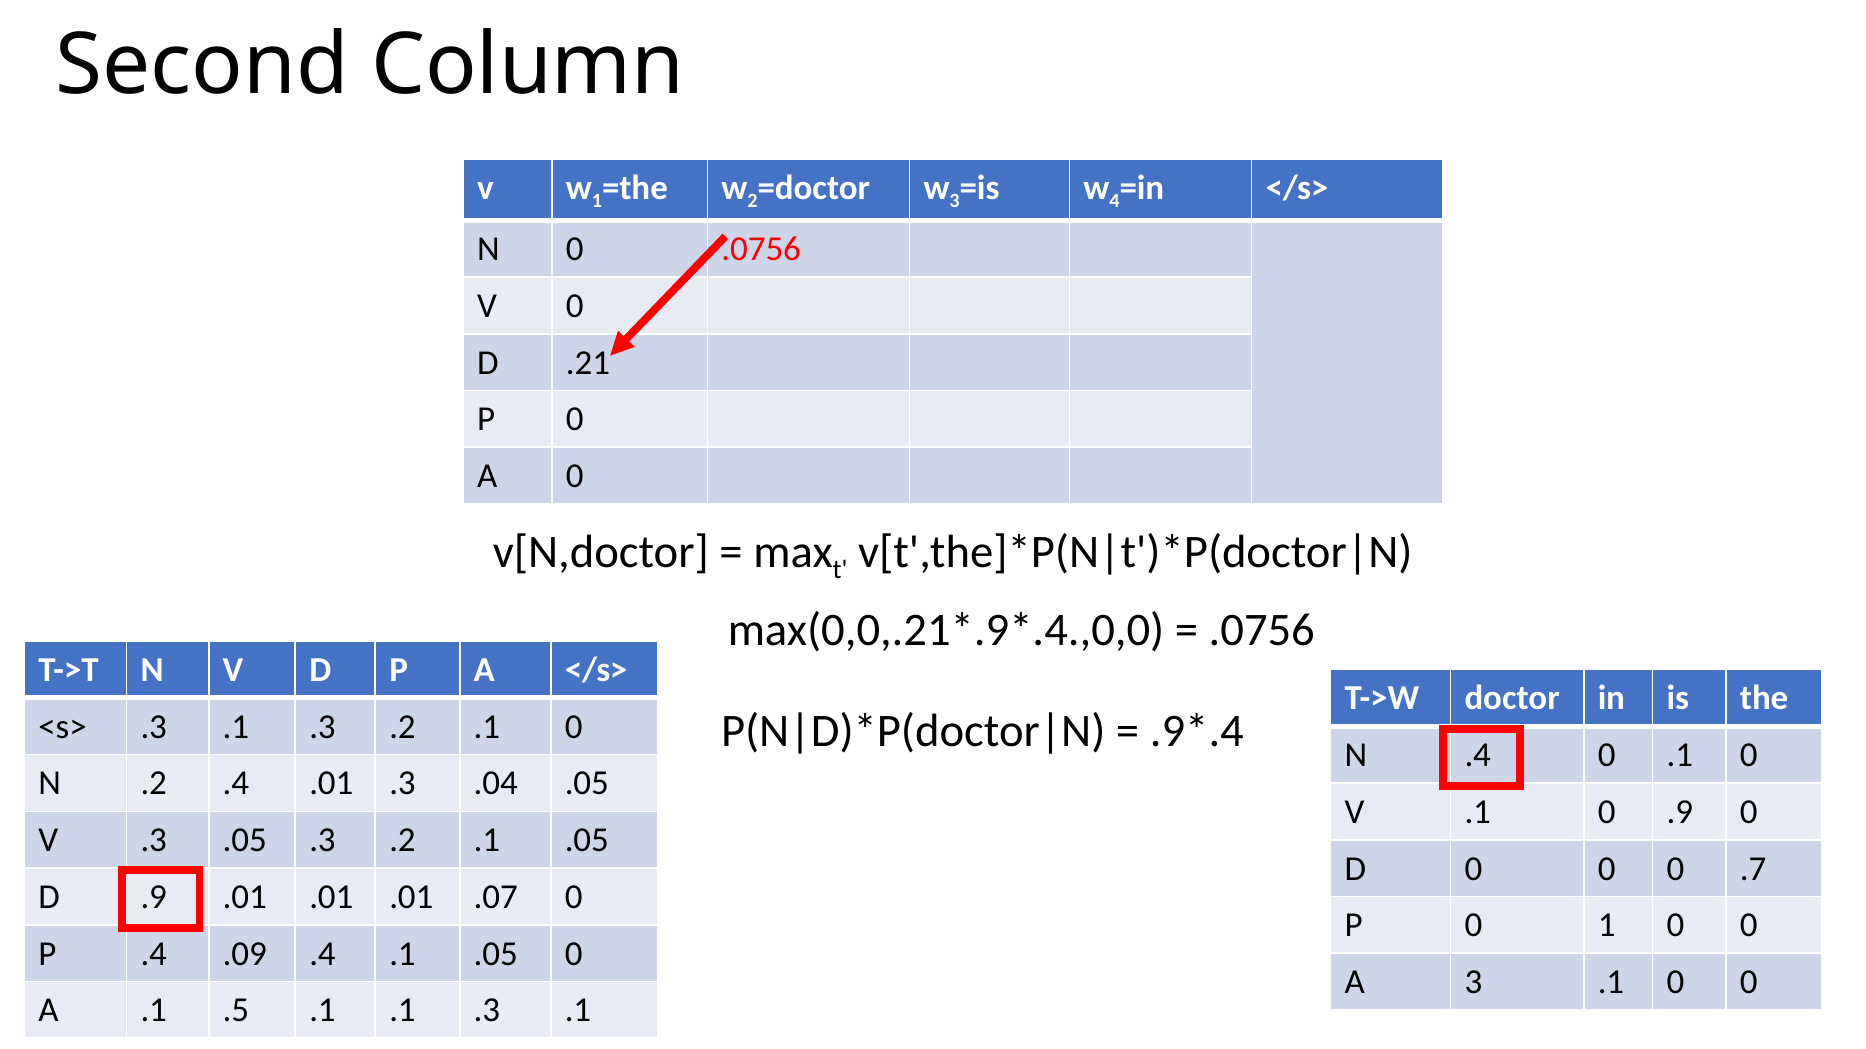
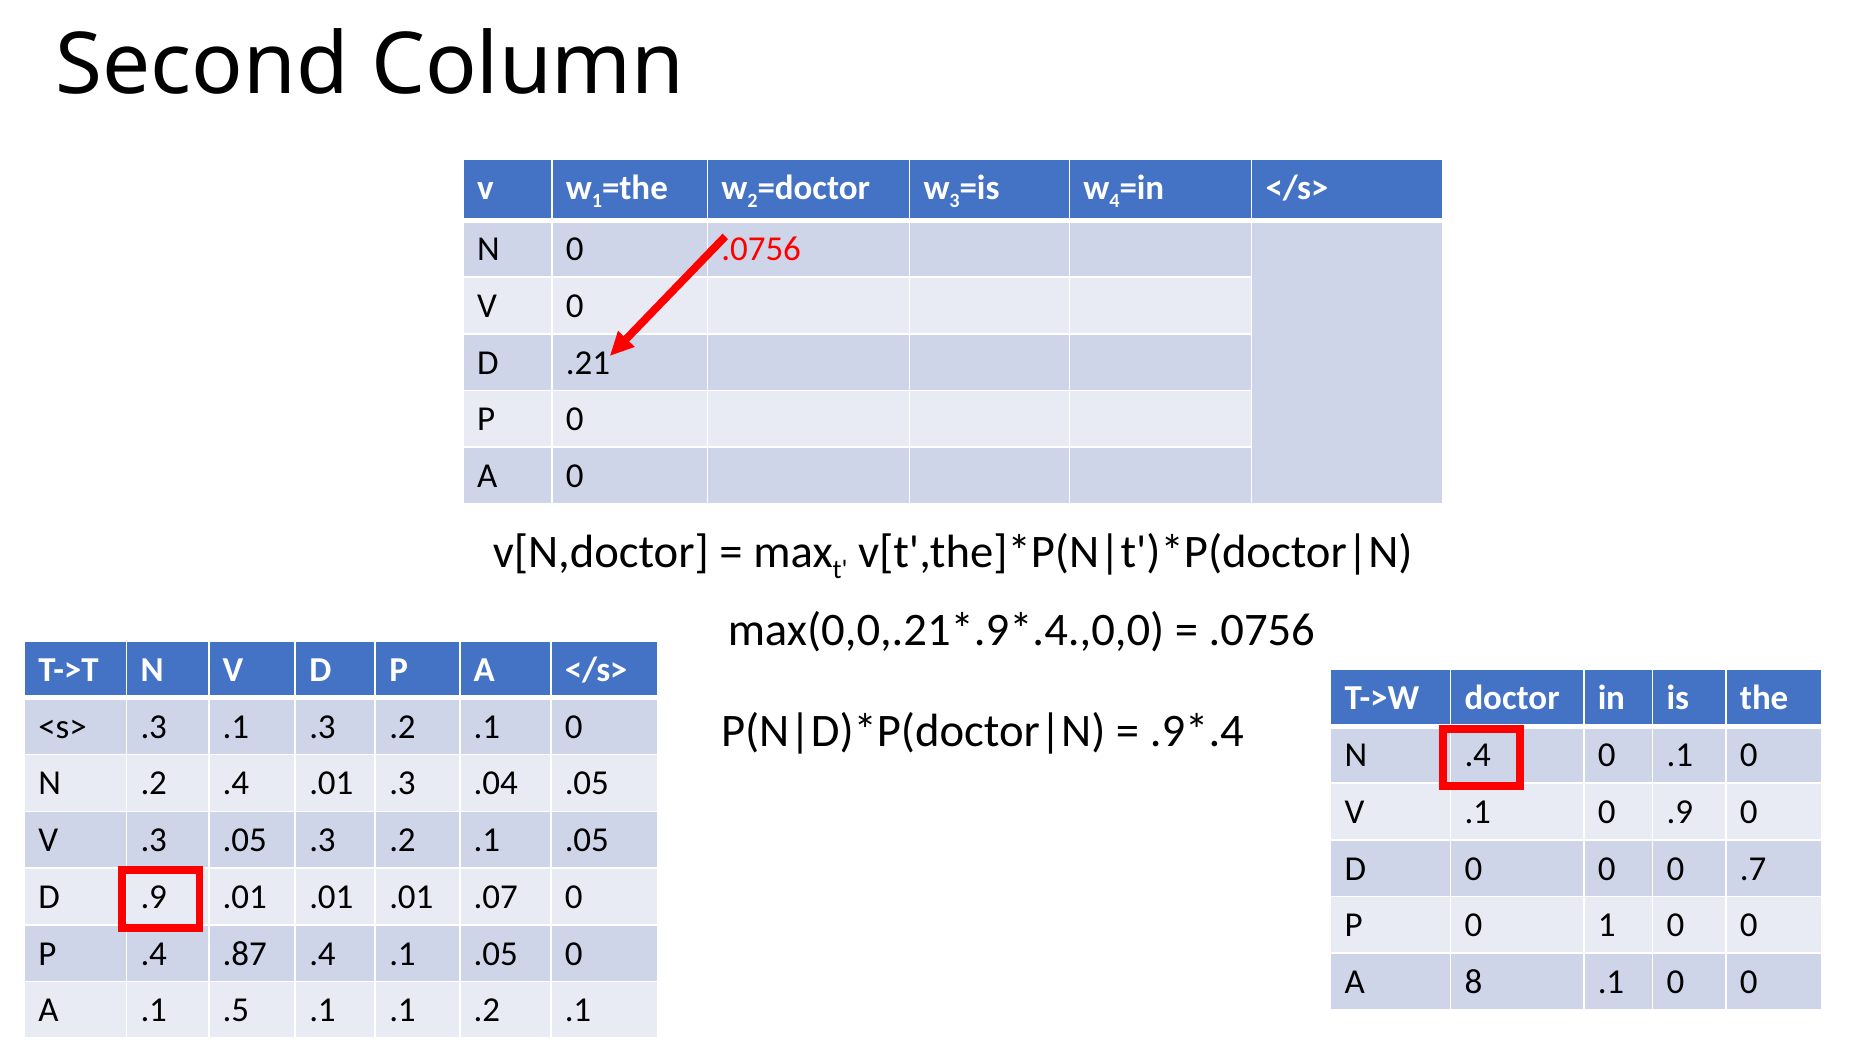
.09: .09 -> .87
A 3: 3 -> 8
.1 .1 .3: .3 -> .2
